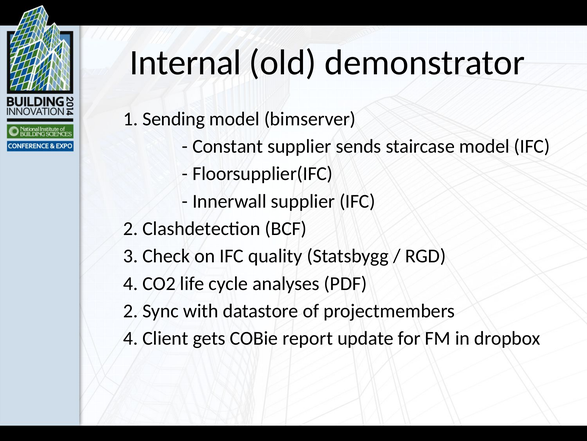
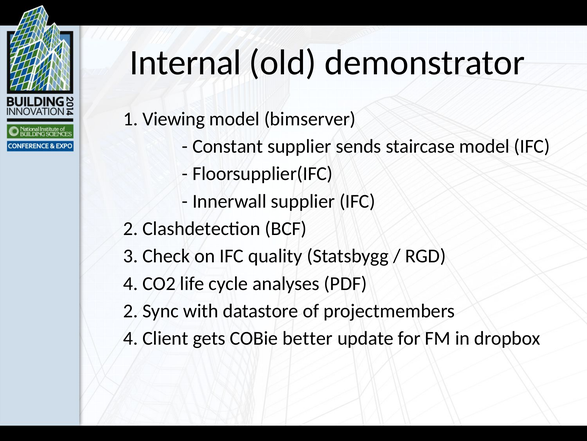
Sending: Sending -> Viewing
report: report -> better
